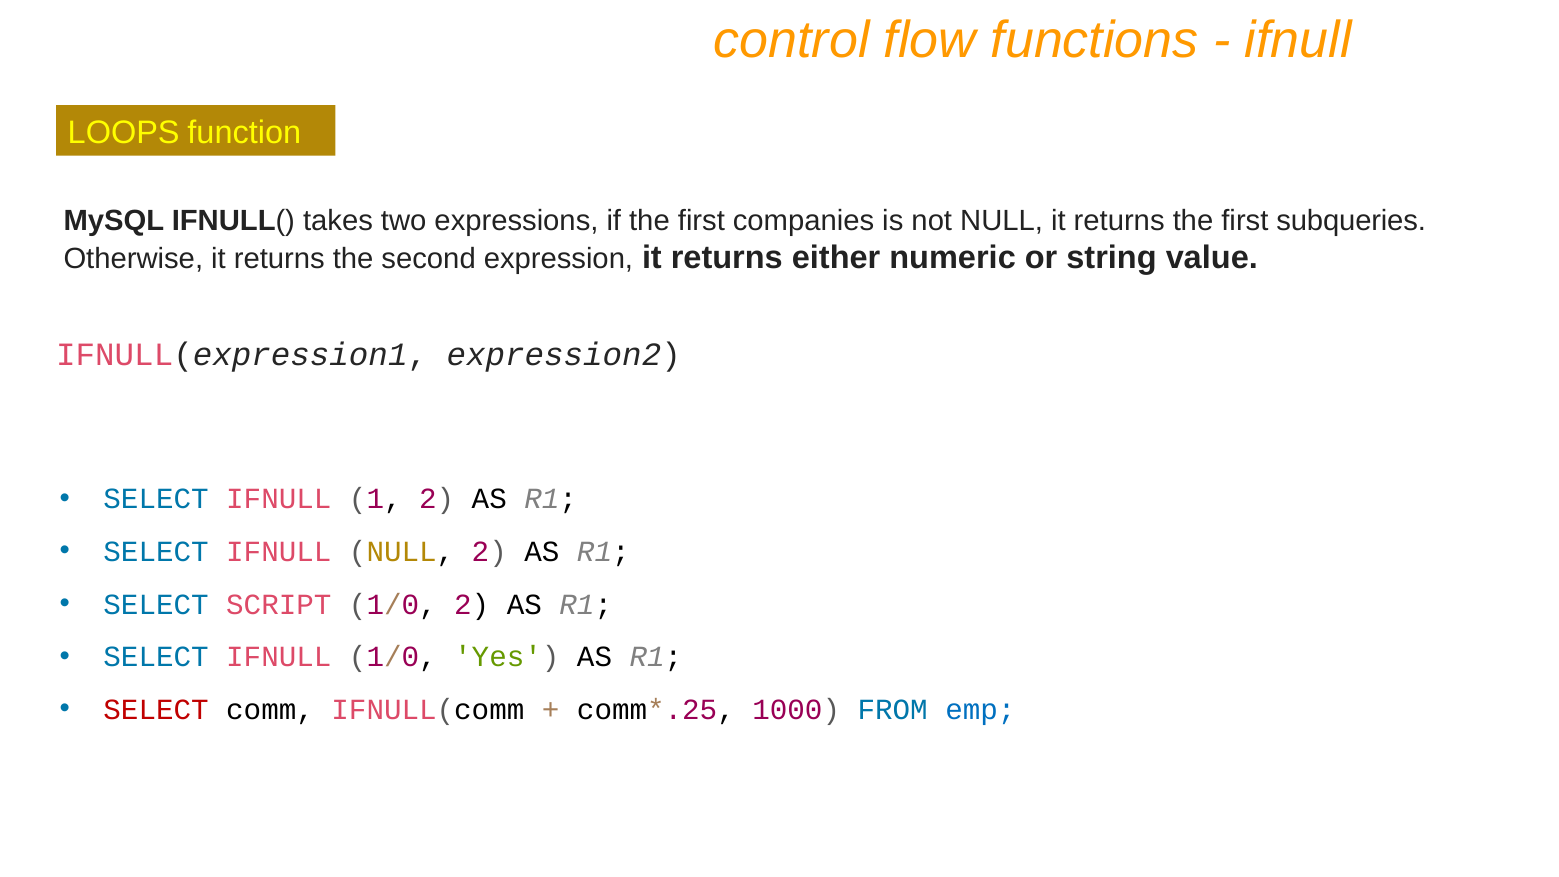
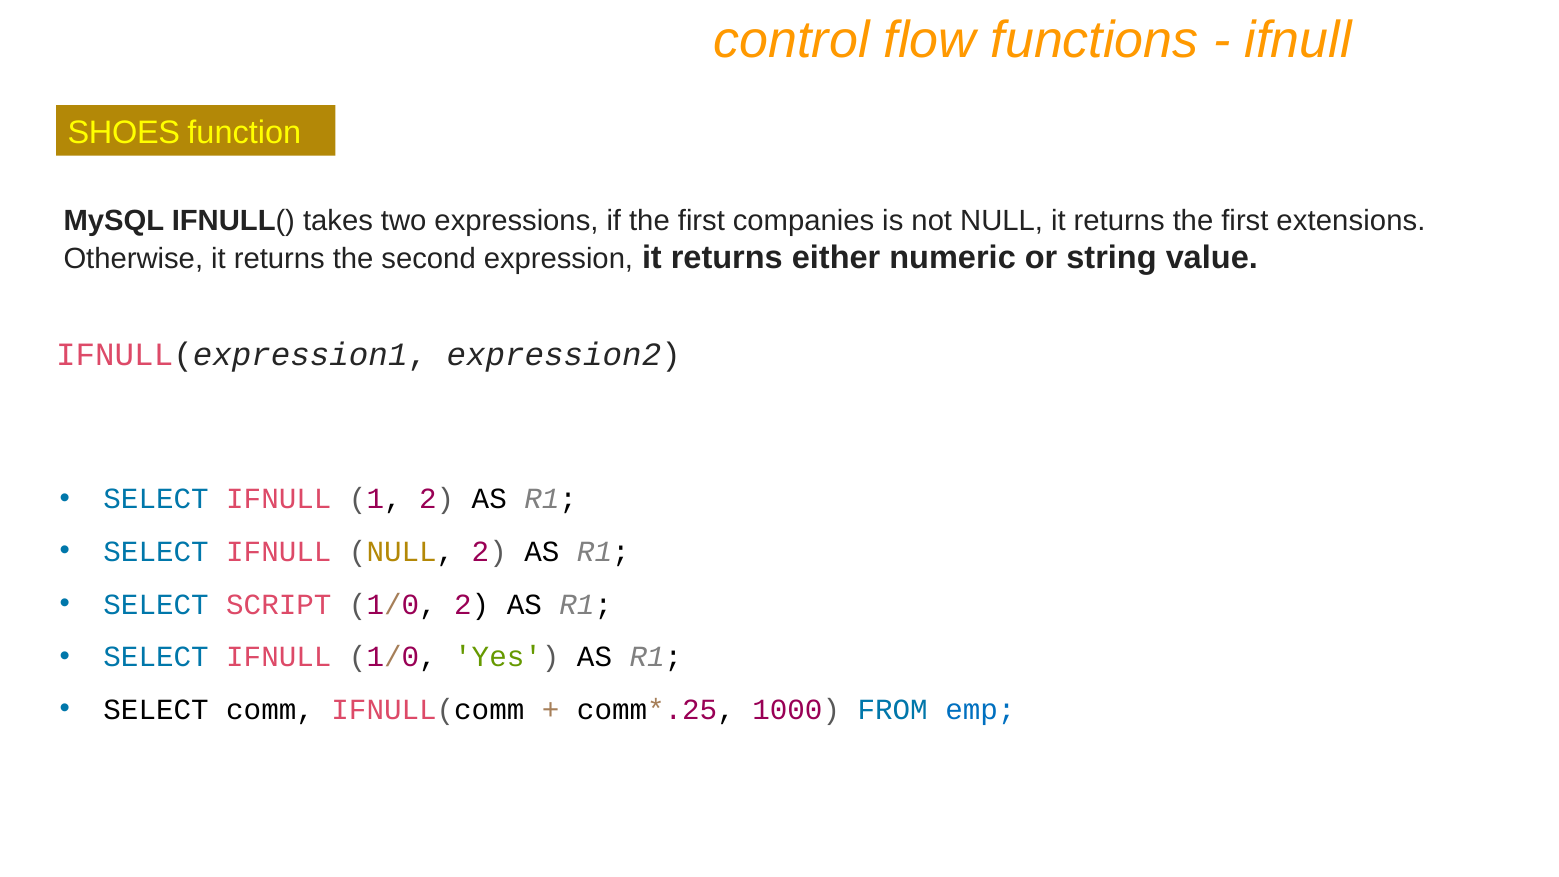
LOOPS: LOOPS -> SHOES
subqueries: subqueries -> extensions
SELECT at (156, 710) colour: red -> black
